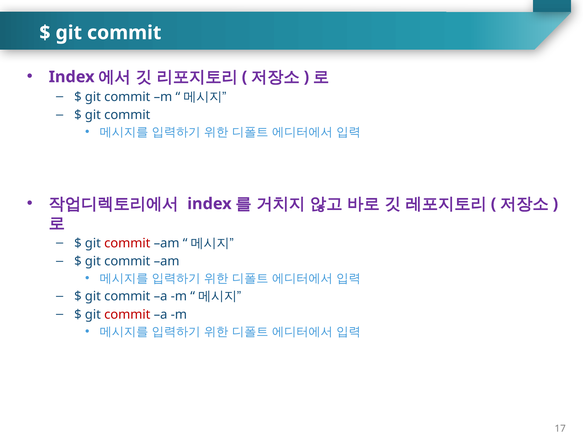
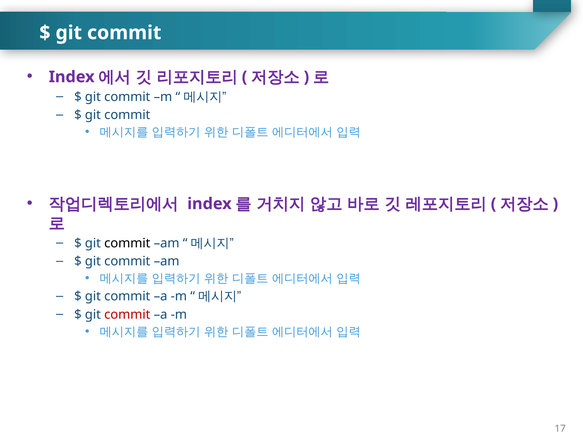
commit at (127, 243) colour: red -> black
